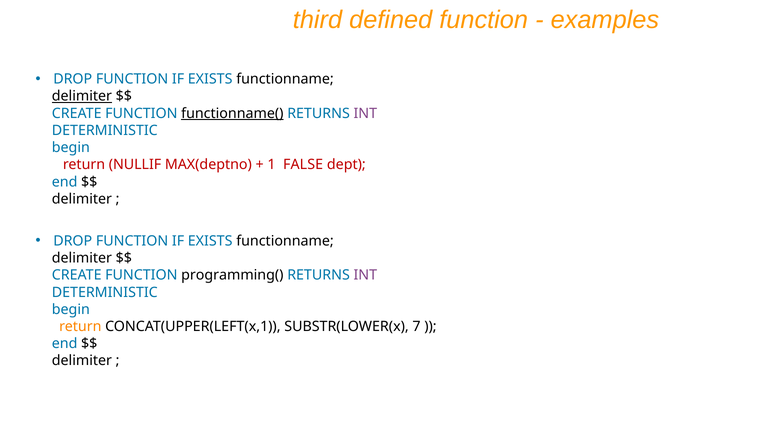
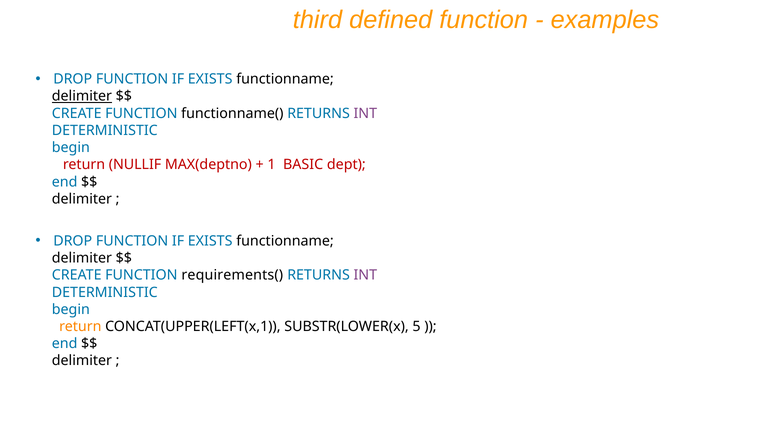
functionname( underline: present -> none
FALSE: FALSE -> BASIC
programming(: programming( -> requirements(
7: 7 -> 5
